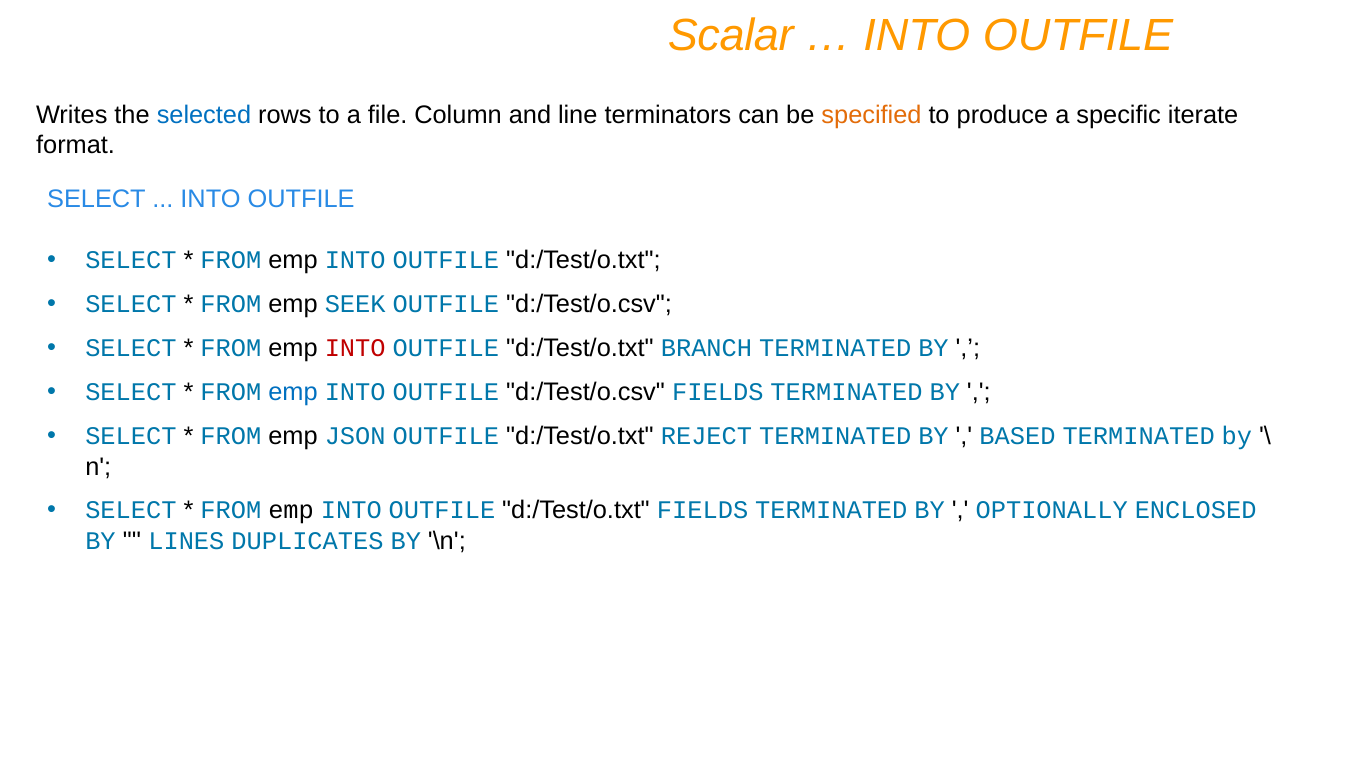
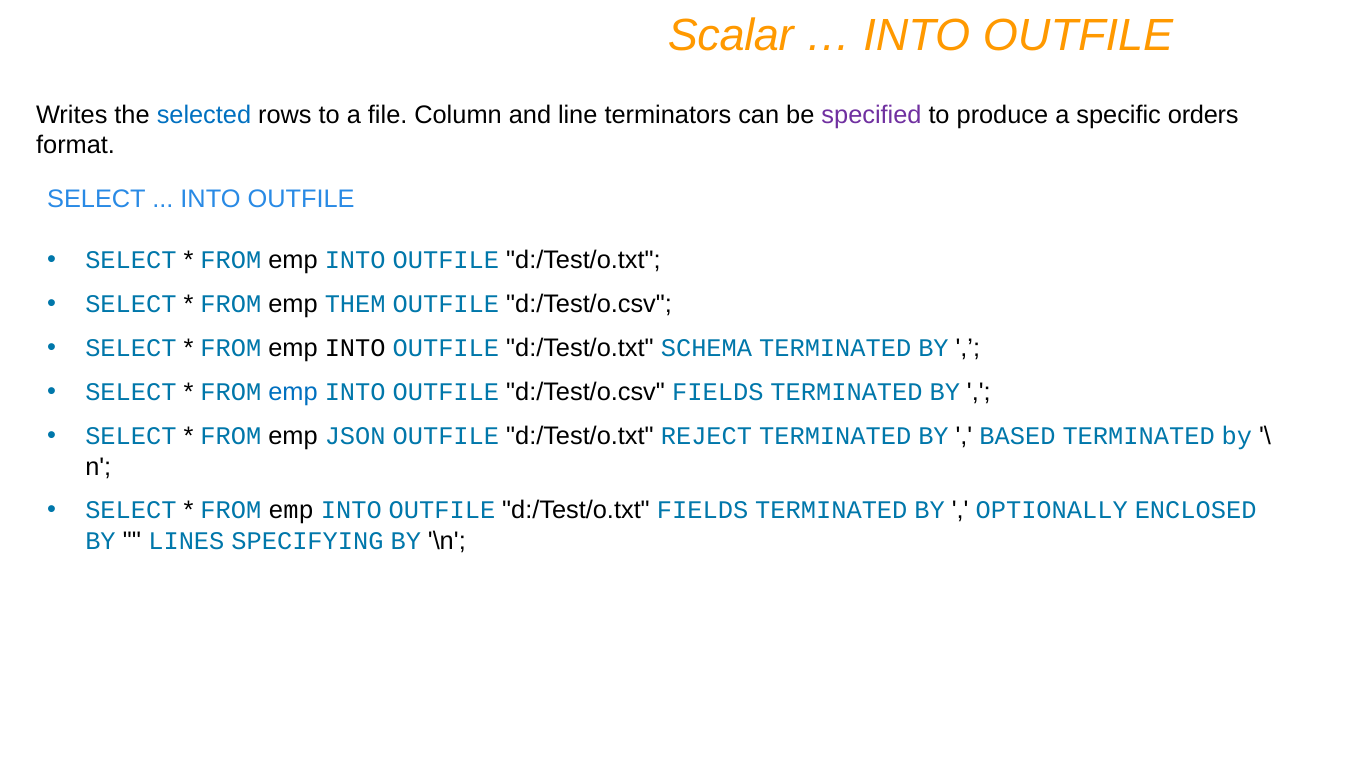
specified colour: orange -> purple
iterate: iterate -> orders
SEEK: SEEK -> THEM
INTO at (355, 348) colour: red -> black
BRANCH: BRANCH -> SCHEMA
DUPLICATES: DUPLICATES -> SPECIFYING
